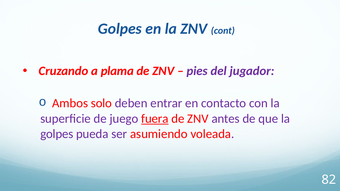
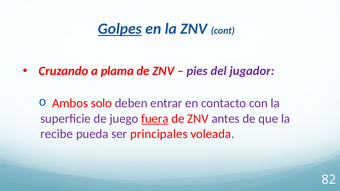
Golpes at (120, 29) underline: none -> present
golpes at (57, 134): golpes -> recibe
asumiendo: asumiendo -> principales
